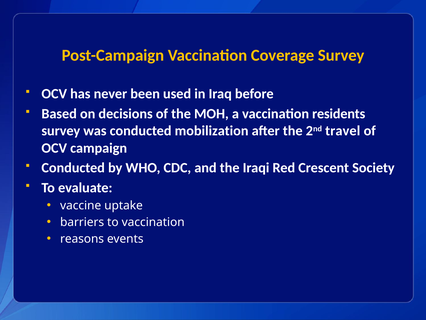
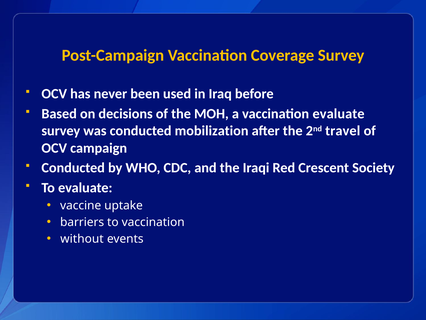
vaccination residents: residents -> evaluate
reasons: reasons -> without
